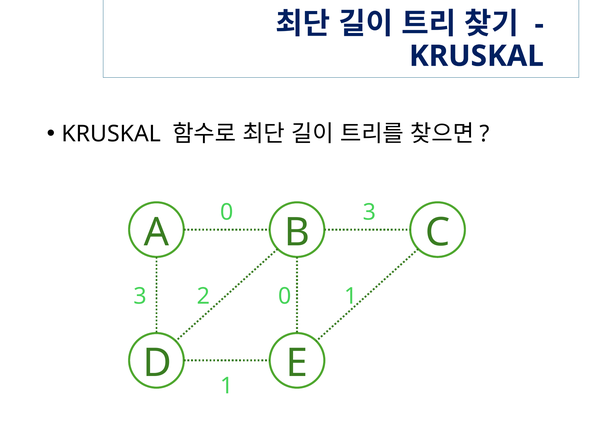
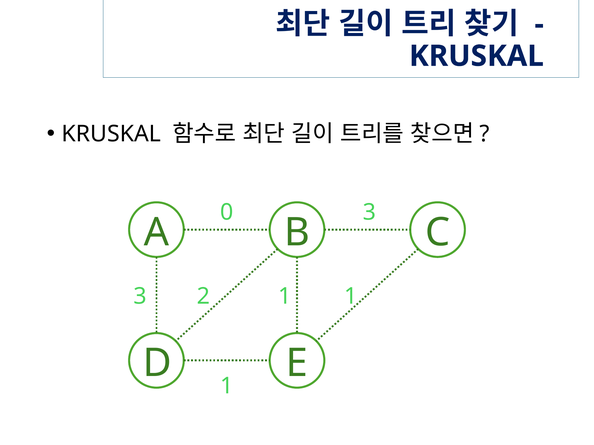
2 0: 0 -> 1
